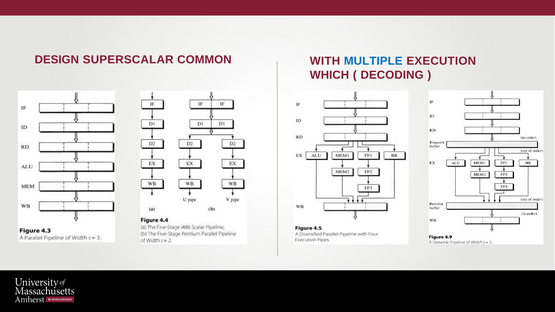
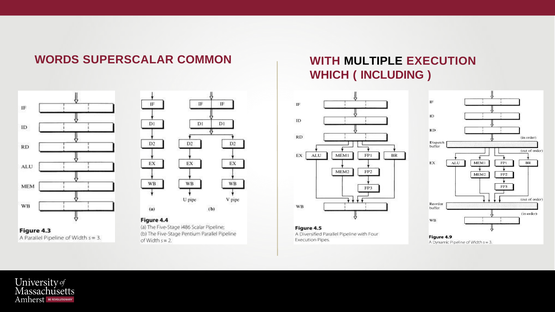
DESIGN: DESIGN -> WORDS
MULTIPLE colour: blue -> black
DECODING: DECODING -> INCLUDING
